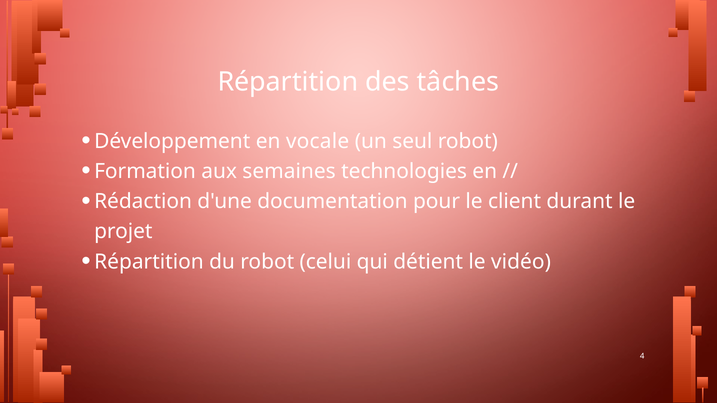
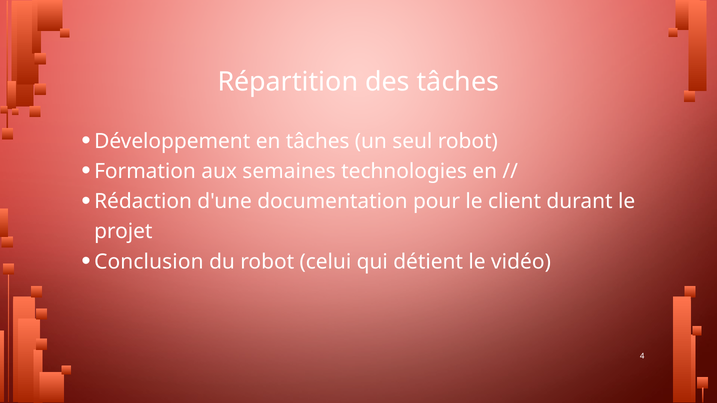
en vocale: vocale -> tâches
Répartition at (149, 262): Répartition -> Conclusion
